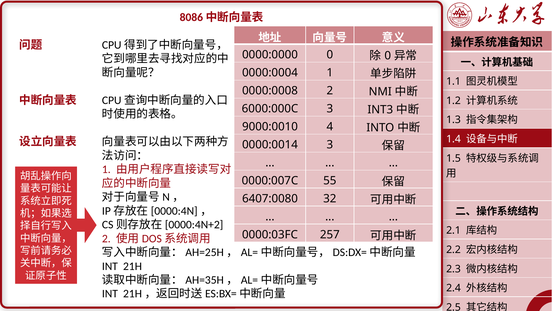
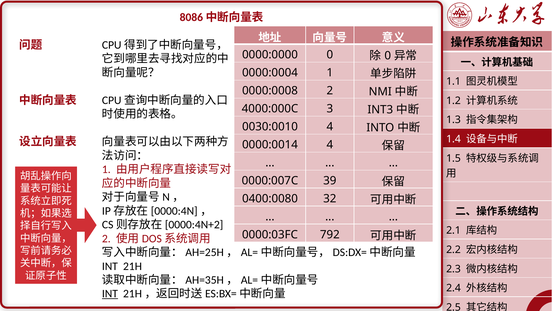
6000:000C: 6000:000C -> 4000:000C
9000:0010: 9000:0010 -> 0030:0010
0000:0014 3: 3 -> 4
55: 55 -> 39
6407:0080: 6407:0080 -> 0400:0080
257: 257 -> 792
INT at (110, 293) underline: none -> present
